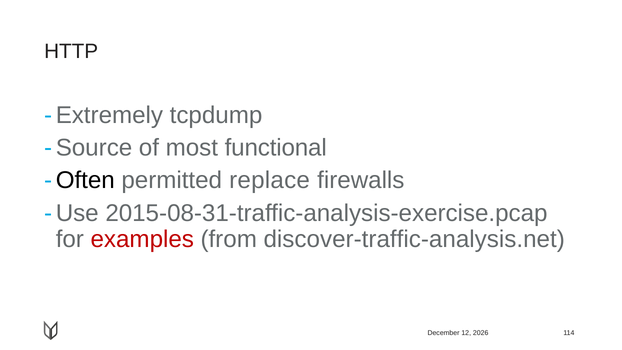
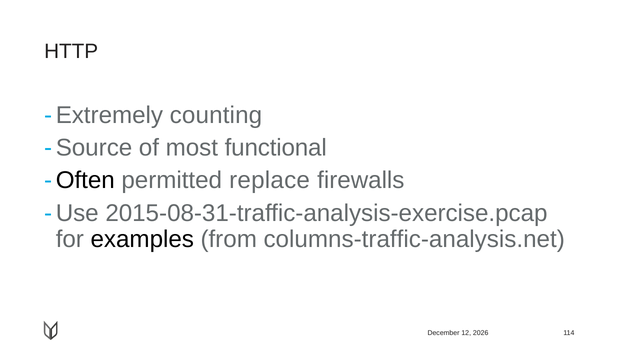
tcpdump: tcpdump -> counting
examples colour: red -> black
discover-traffic-analysis.net: discover-traffic-analysis.net -> columns-traffic-analysis.net
